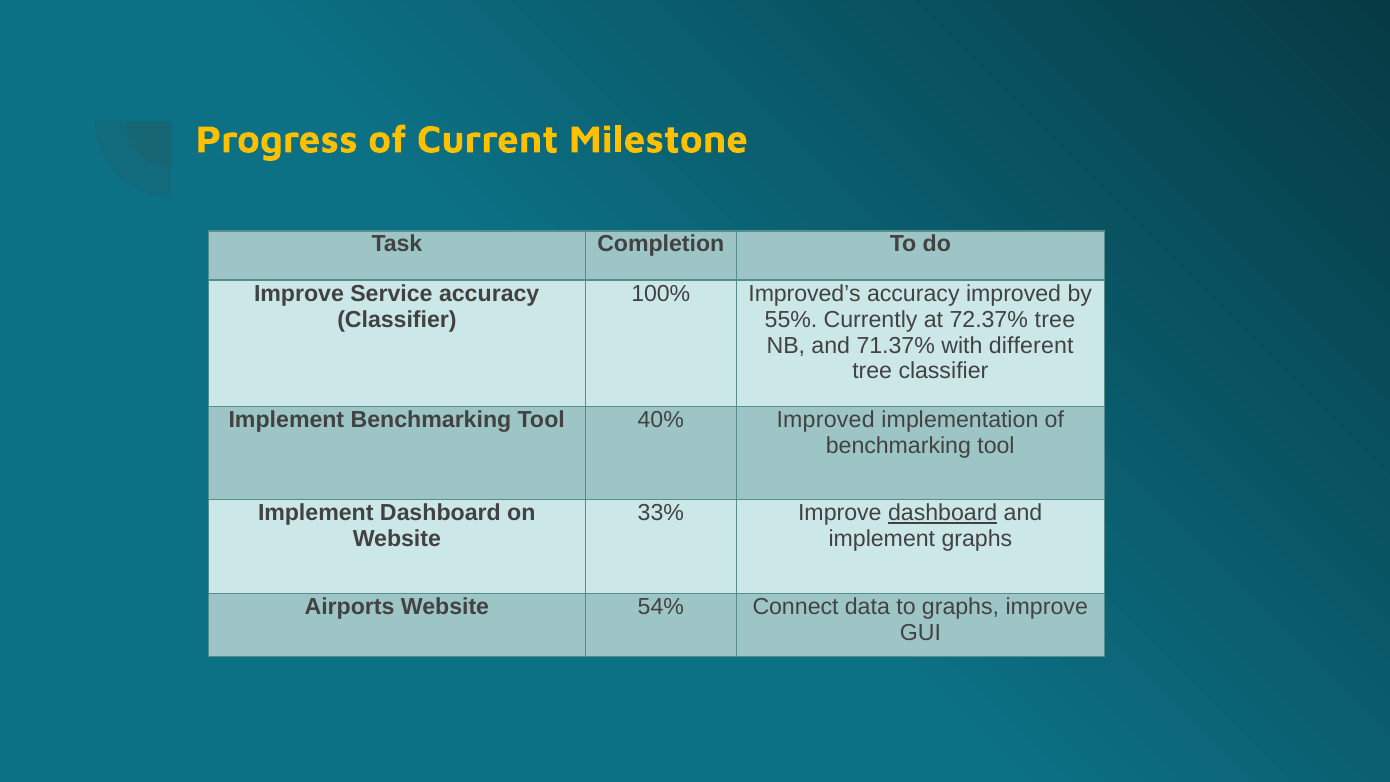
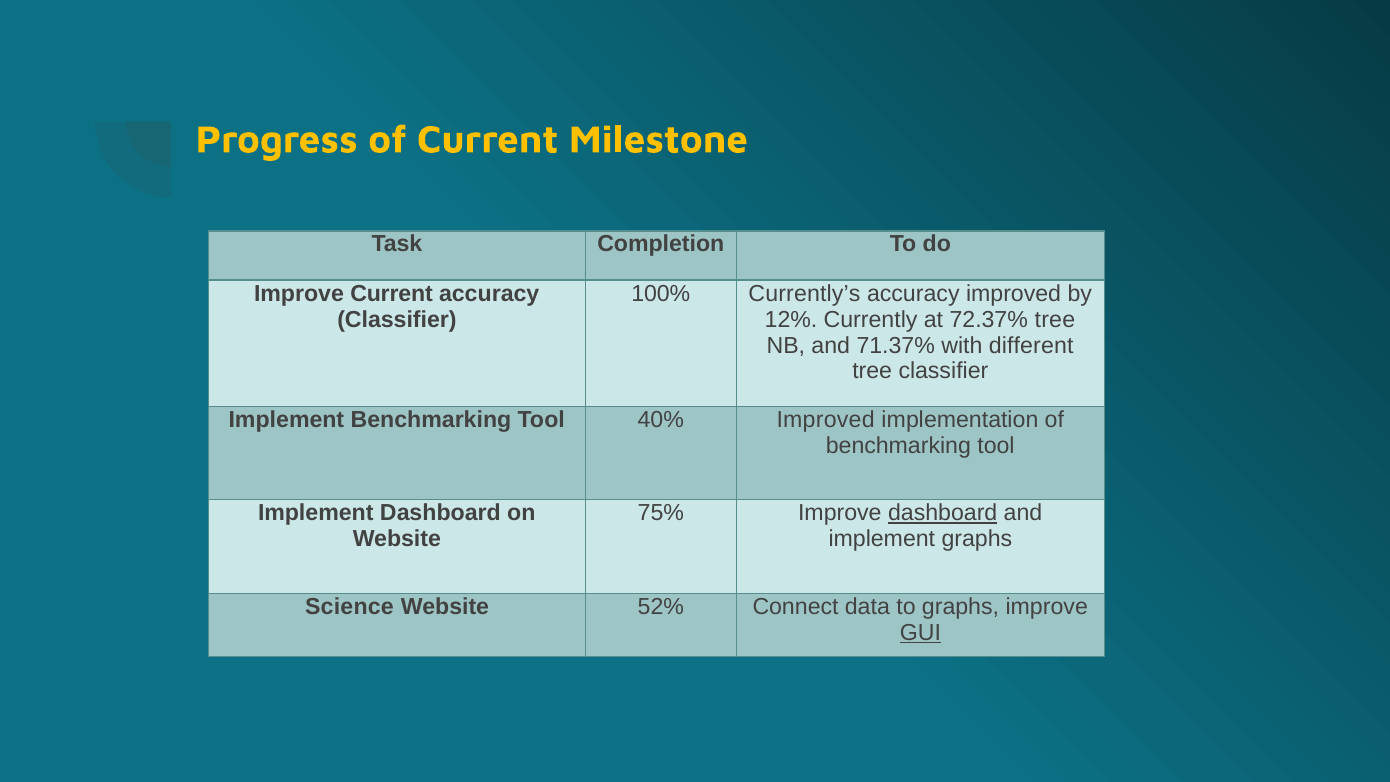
Improve Service: Service -> Current
Improved’s: Improved’s -> Currently’s
55%: 55% -> 12%
33%: 33% -> 75%
Airports: Airports -> Science
54%: 54% -> 52%
GUI underline: none -> present
